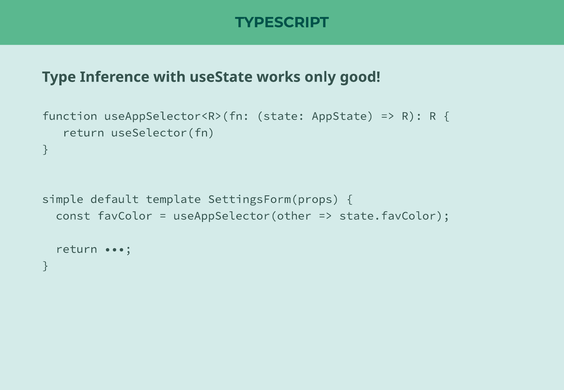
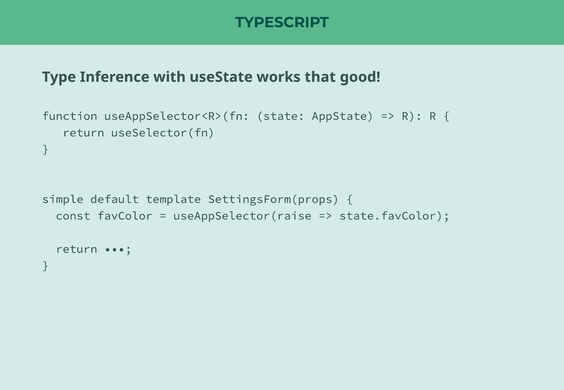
only: only -> that
useAppSelector(other: useAppSelector(other -> useAppSelector(raise
